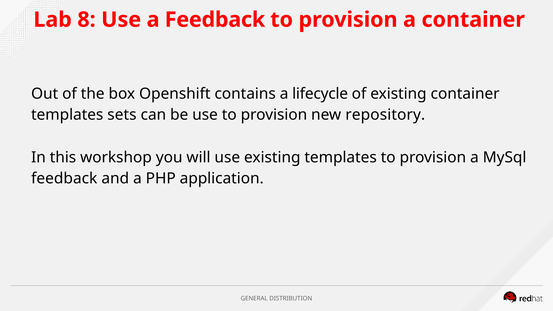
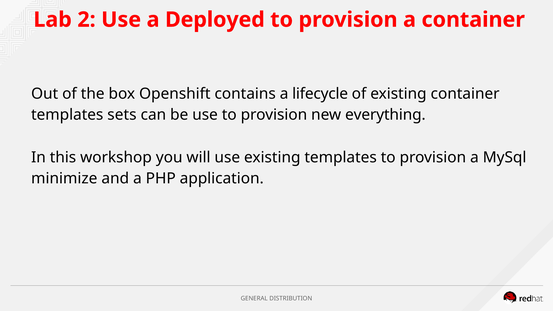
8: 8 -> 2
a Feedback: Feedback -> Deployed
repository: repository -> everything
feedback at (64, 179): feedback -> minimize
